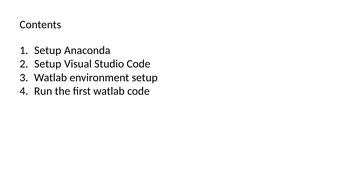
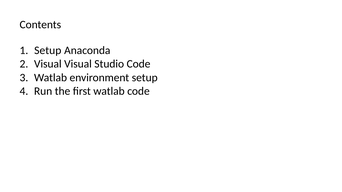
Setup at (48, 64): Setup -> Visual
